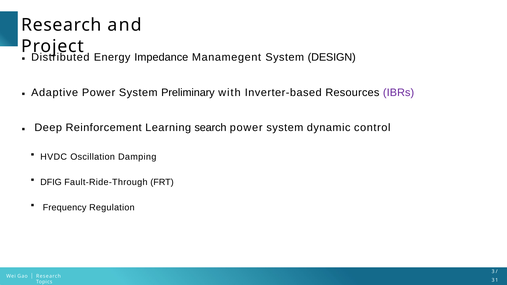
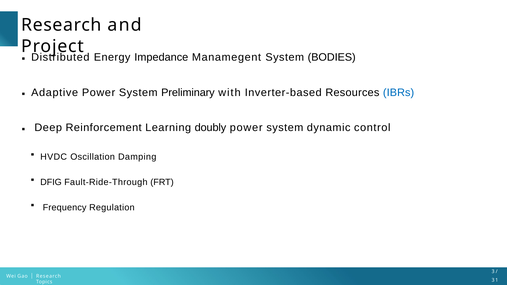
DESIGN: DESIGN -> BODIES
IBRs colour: purple -> blue
search: search -> doubly
